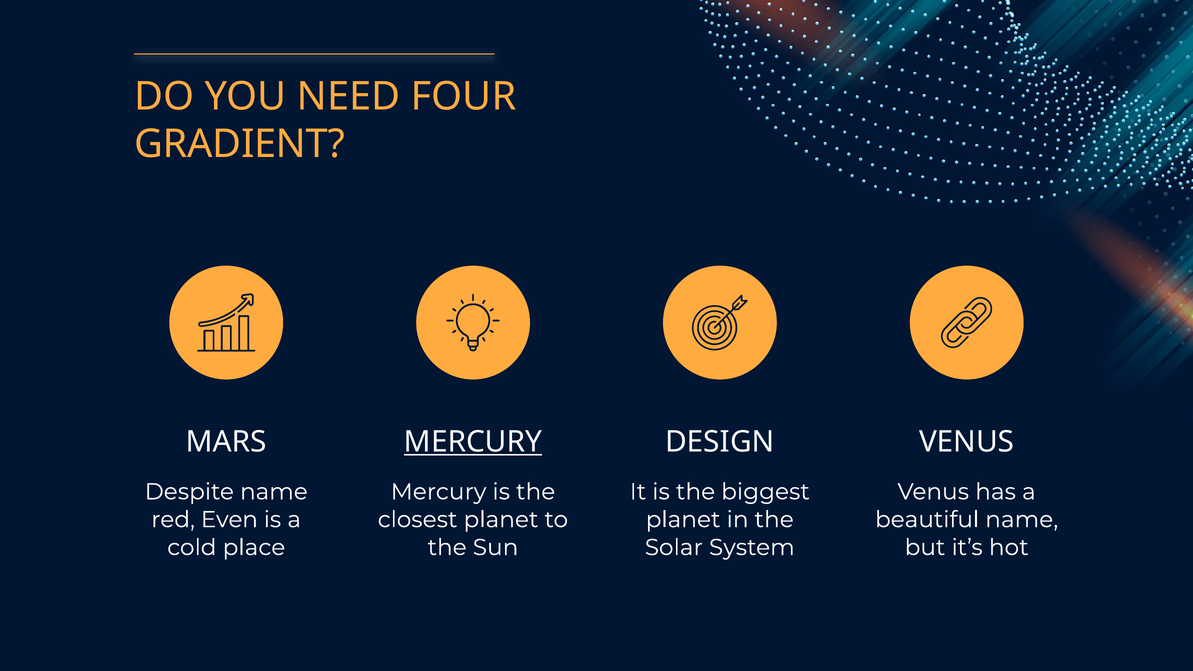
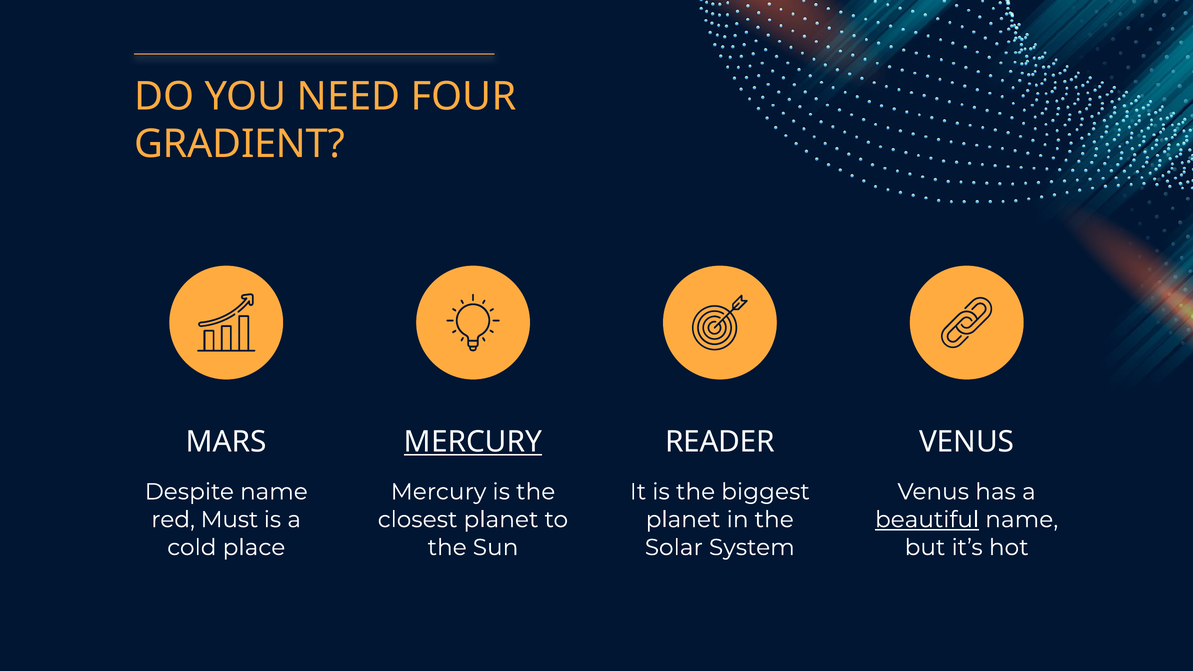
DESIGN: DESIGN -> READER
Even: Even -> Must
beautiful underline: none -> present
